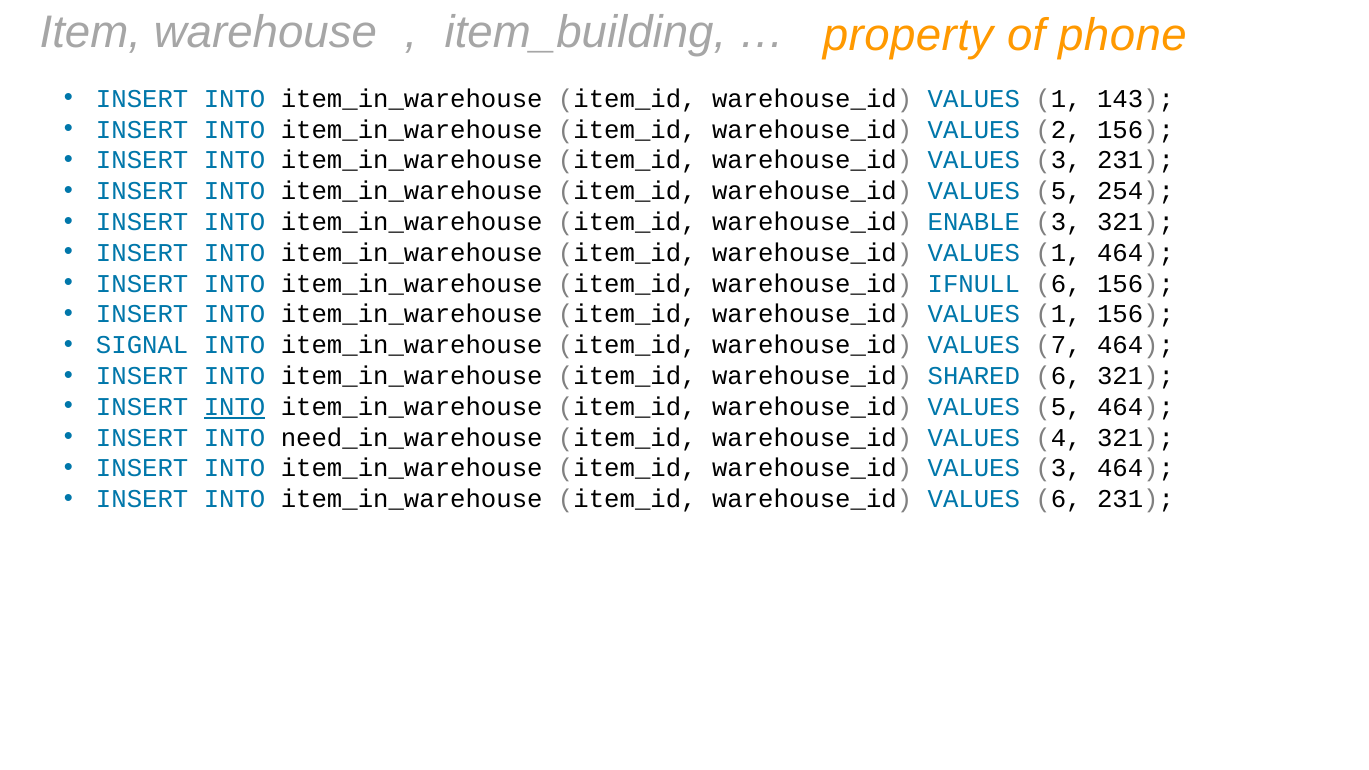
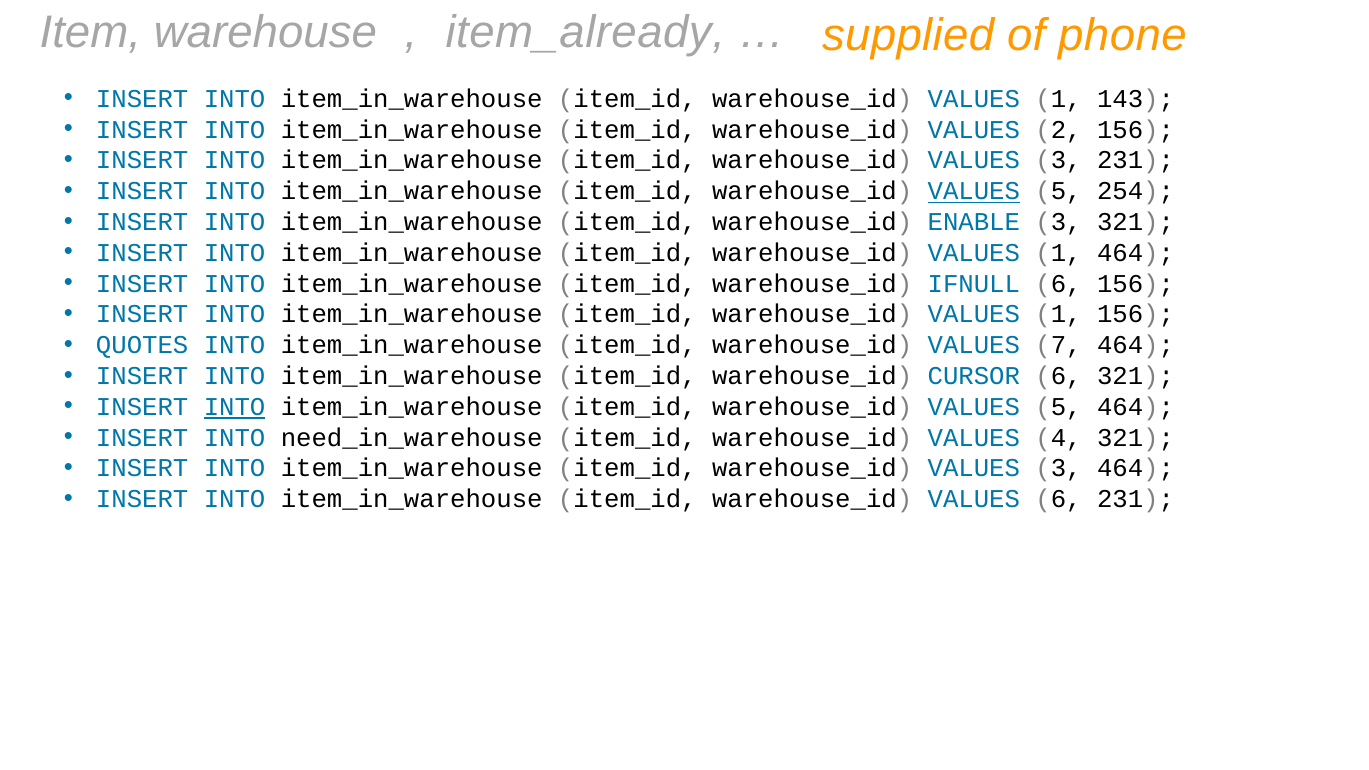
item_building: item_building -> item_already
property: property -> supplied
VALUES at (974, 191) underline: none -> present
SIGNAL: SIGNAL -> QUOTES
SHARED: SHARED -> CURSOR
